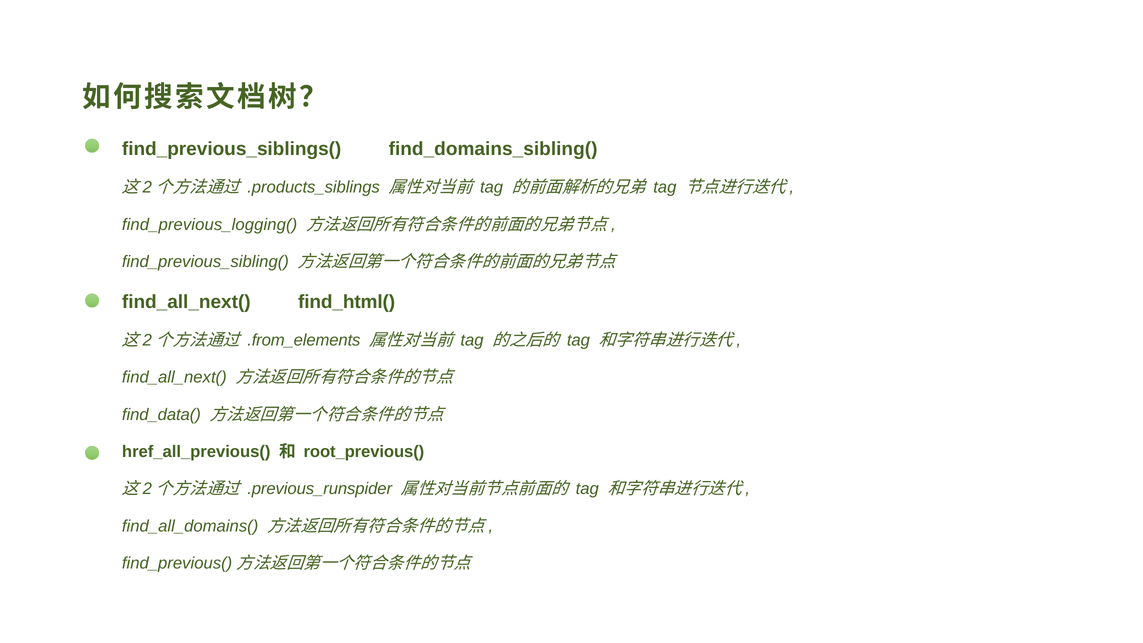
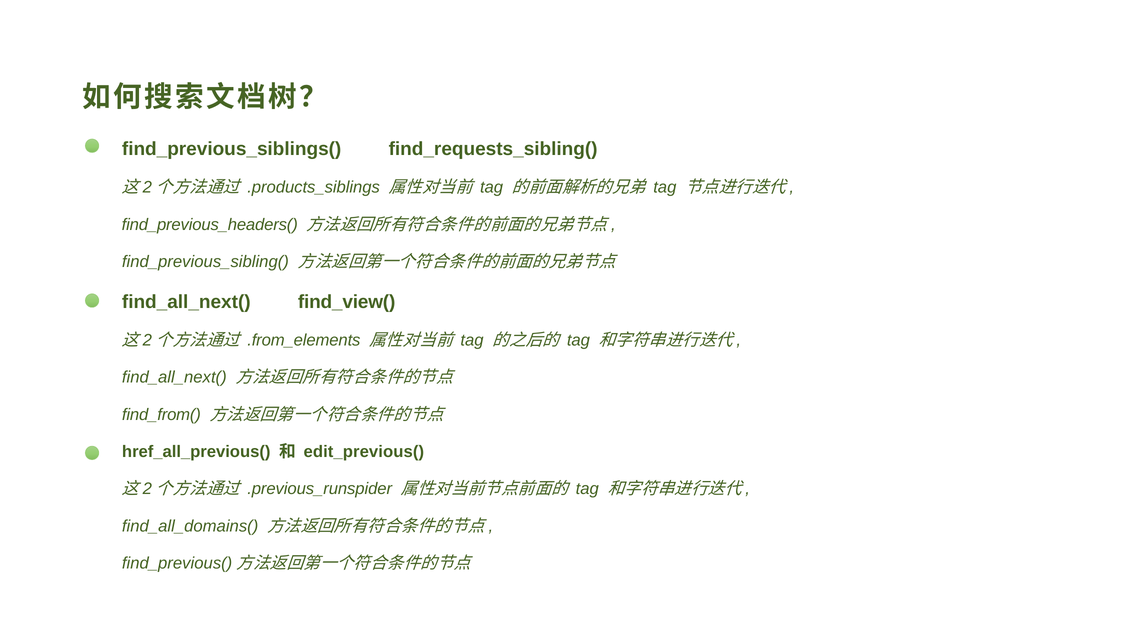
find_domains_sibling(: find_domains_sibling( -> find_requests_sibling(
find_previous_logging(: find_previous_logging( -> find_previous_headers(
find_html(: find_html( -> find_view(
find_data(: find_data( -> find_from(
root_previous(: root_previous( -> edit_previous(
